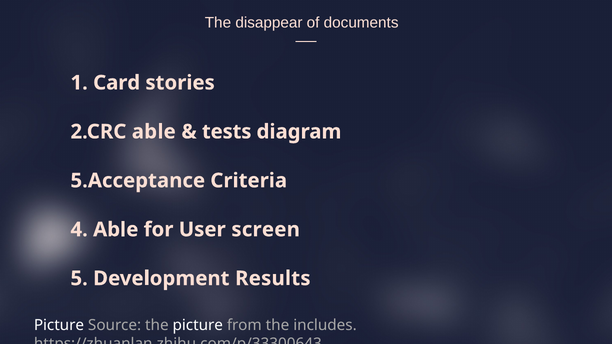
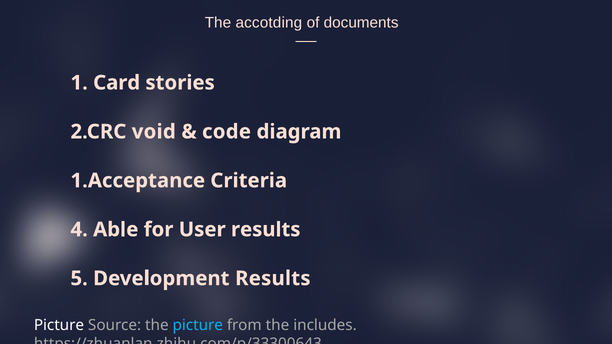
disappear: disappear -> accotding
2.CRC able: able -> void
tests: tests -> code
5.Acceptance: 5.Acceptance -> 1.Acceptance
User screen: screen -> results
picture at (198, 326) colour: white -> light blue
